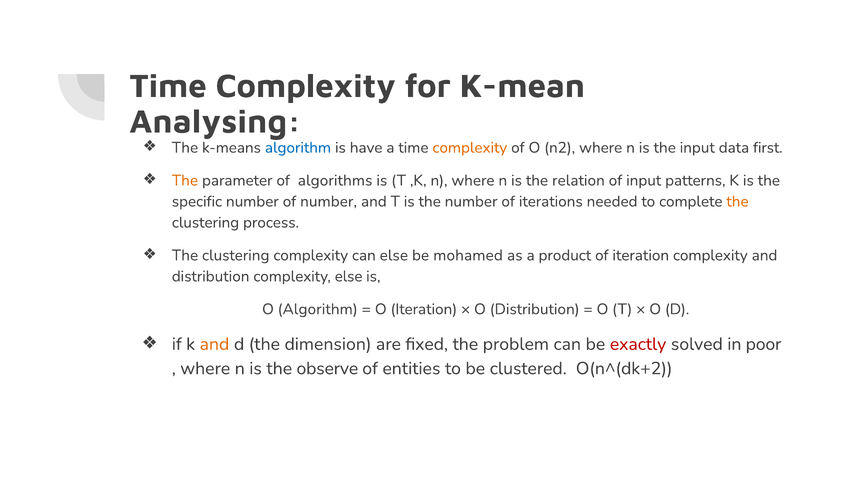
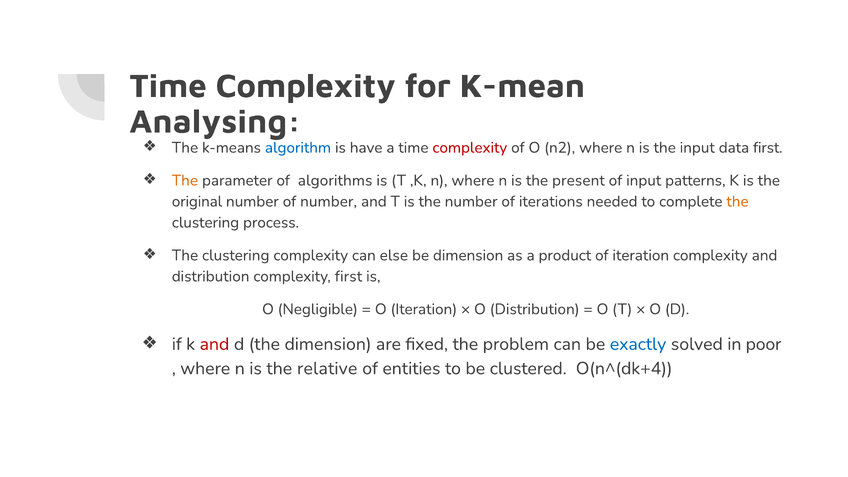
complexity at (470, 148) colour: orange -> red
relation: relation -> present
specific: specific -> original
be mohamed: mohamed -> dimension
complexity else: else -> first
O Algorithm: Algorithm -> Negligible
and at (214, 344) colour: orange -> red
exactly colour: red -> blue
observe: observe -> relative
O(n^(dk+2: O(n^(dk+2 -> O(n^(dk+4
